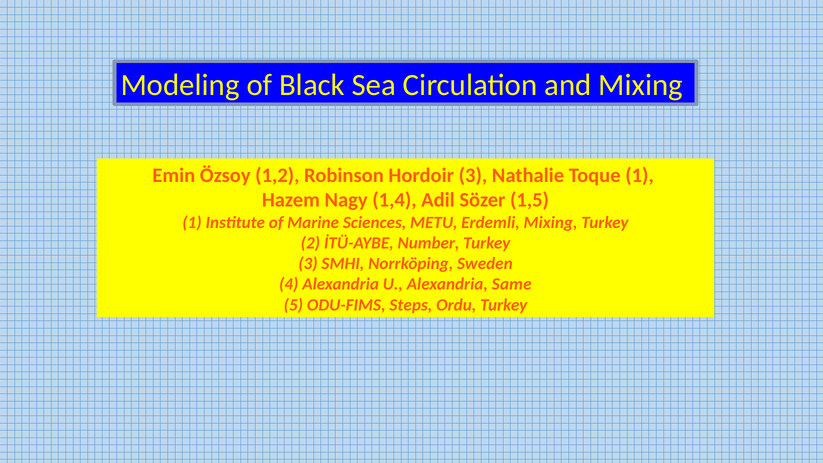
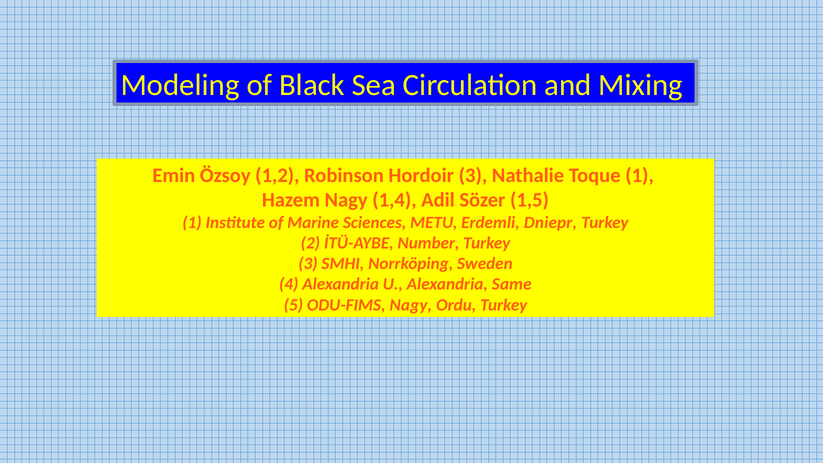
Erdemli Mixing: Mixing -> Dniepr
ODU-FIMS Steps: Steps -> Nagy
